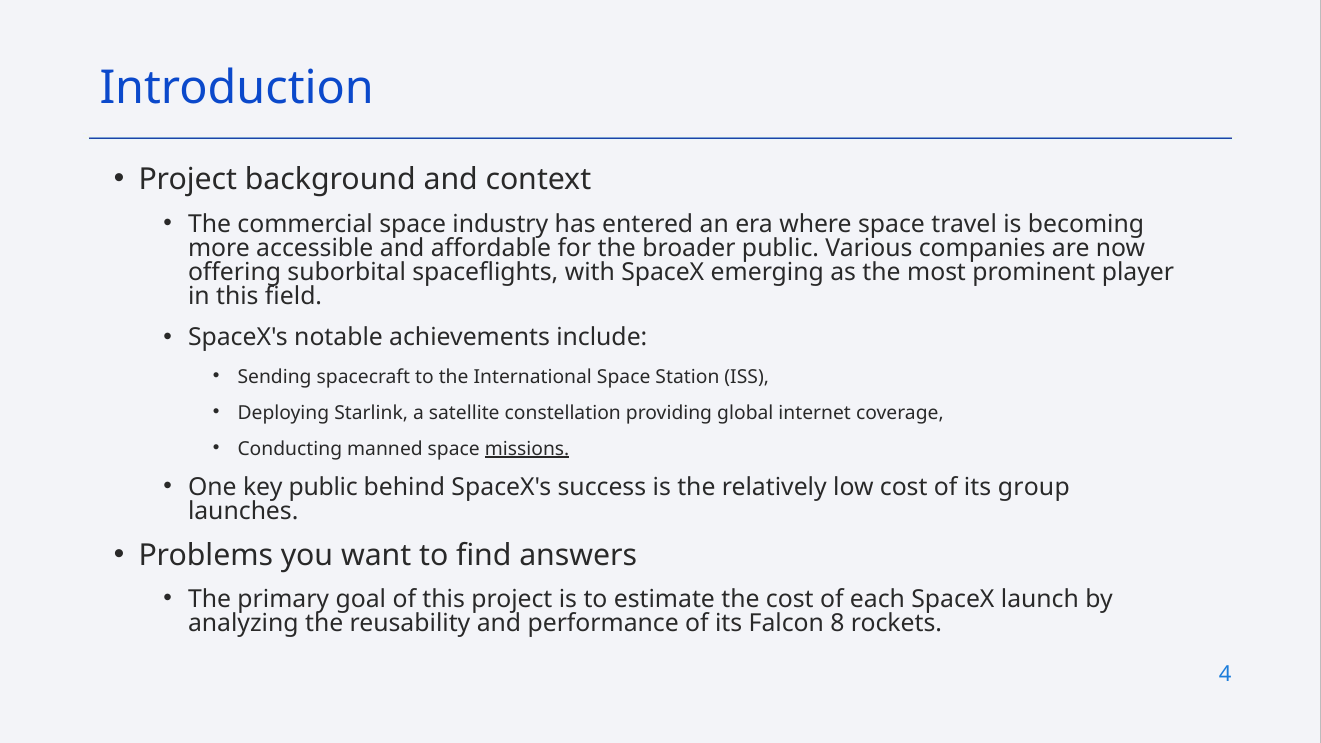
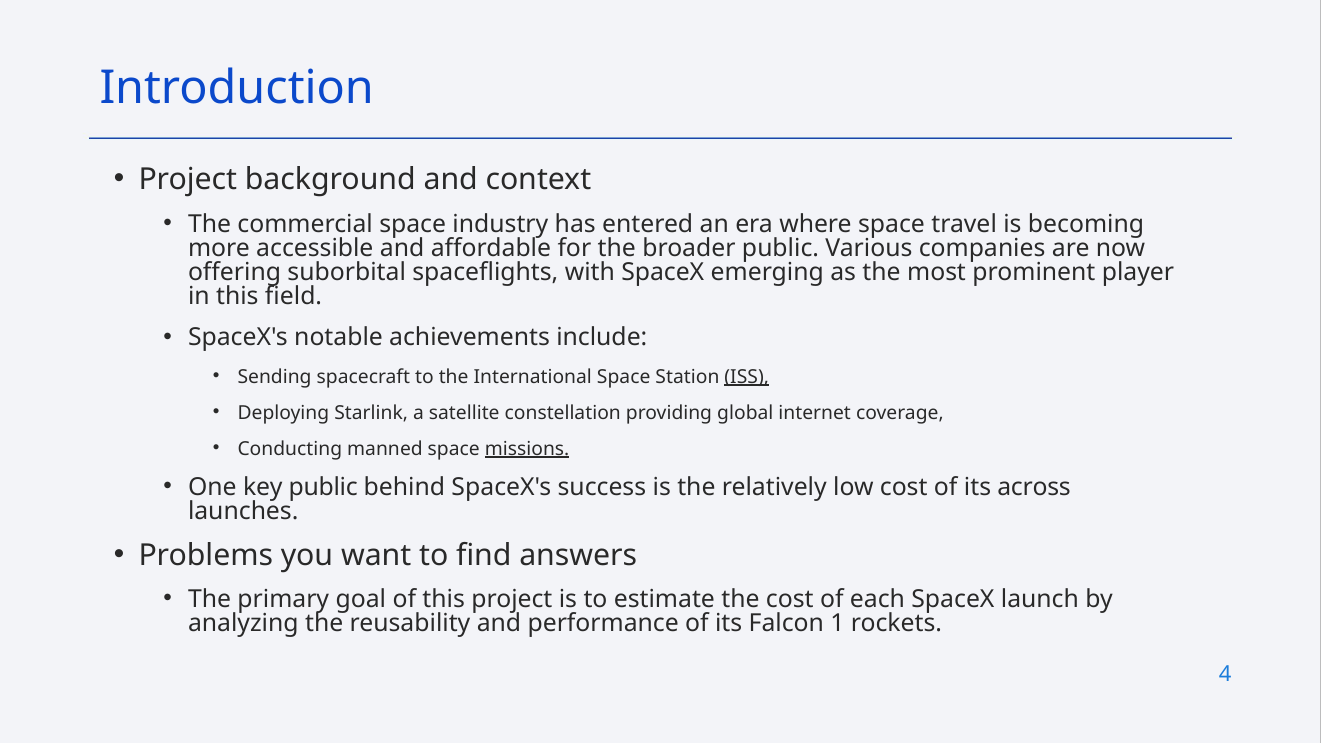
ISS underline: none -> present
group: group -> across
8: 8 -> 1
